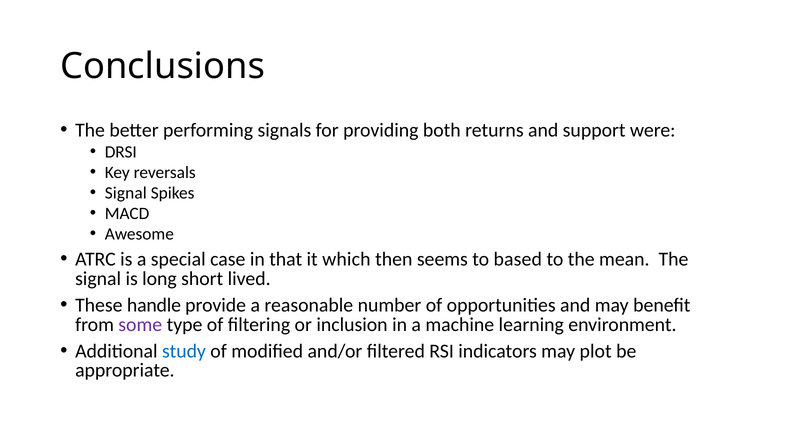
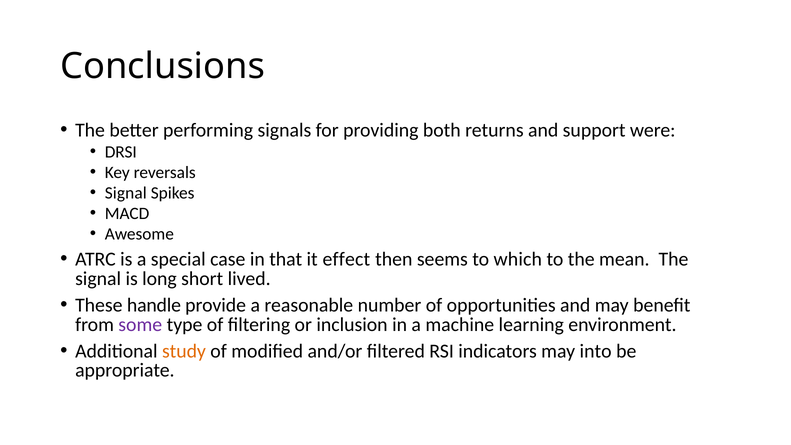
which: which -> effect
based: based -> which
study colour: blue -> orange
plot: plot -> into
